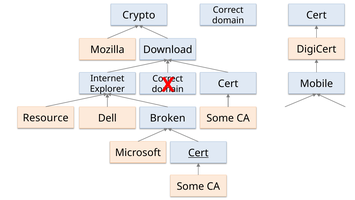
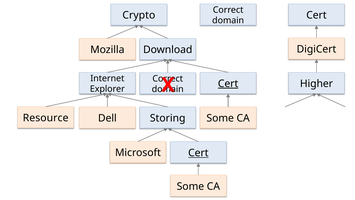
Cert at (228, 84) underline: none -> present
Mobile: Mobile -> Higher
Broken: Broken -> Storing
